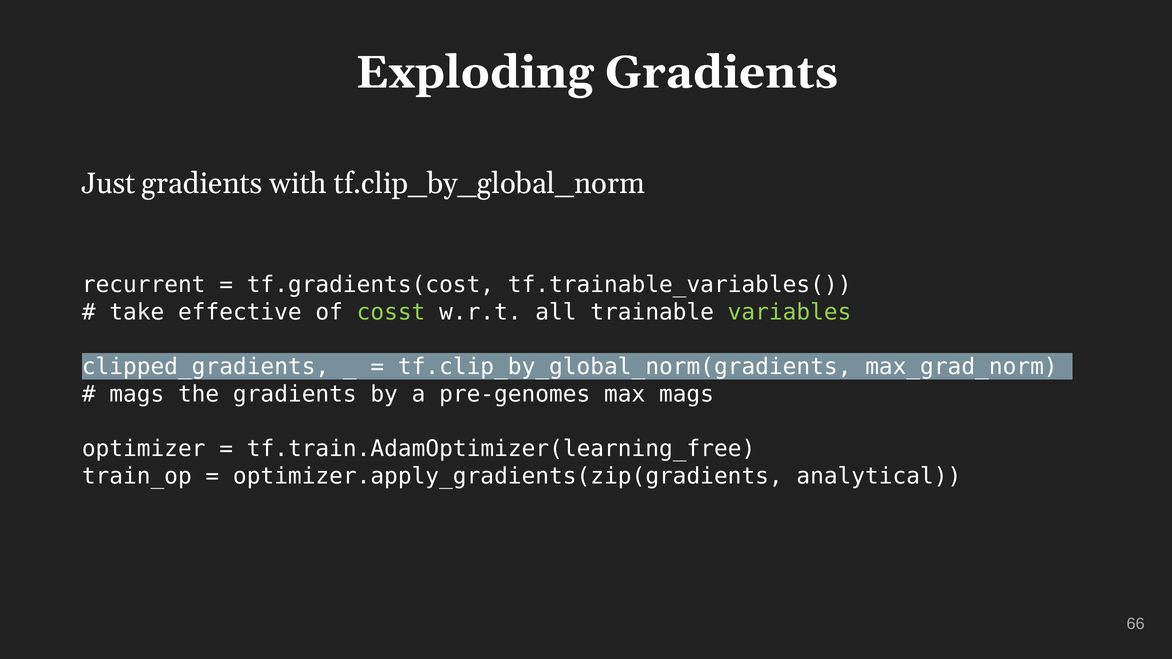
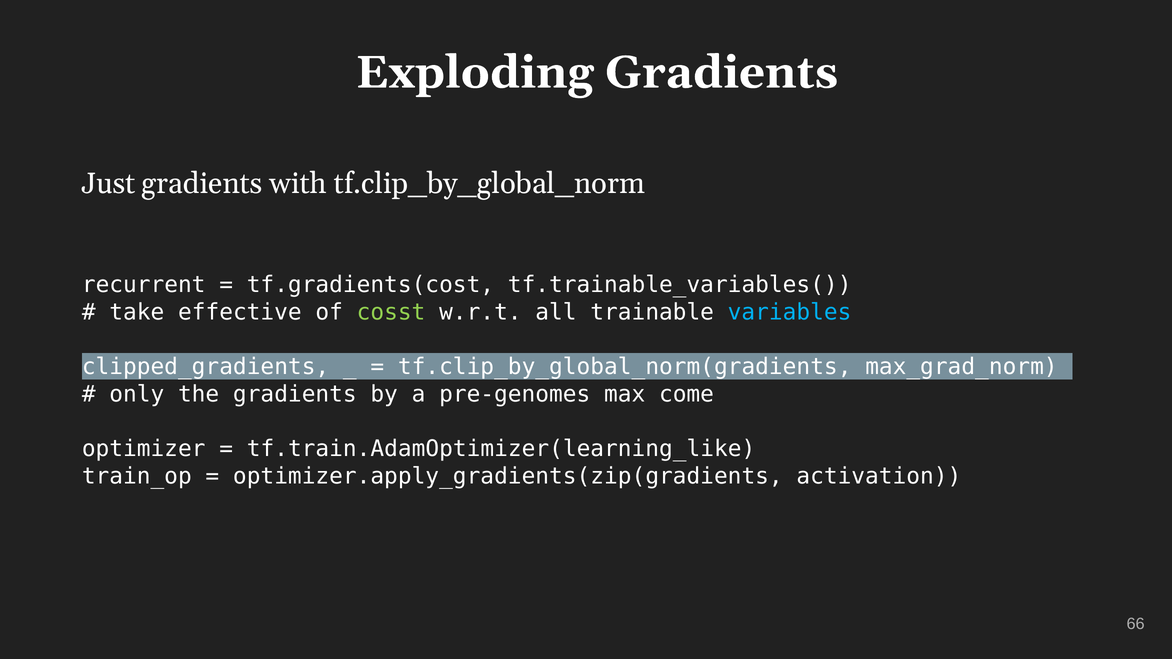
variables colour: light green -> light blue
mags at (137, 394): mags -> only
max mags: mags -> come
tf.train.AdamOptimizer(learning_free: tf.train.AdamOptimizer(learning_free -> tf.train.AdamOptimizer(learning_like
analytical: analytical -> activation
